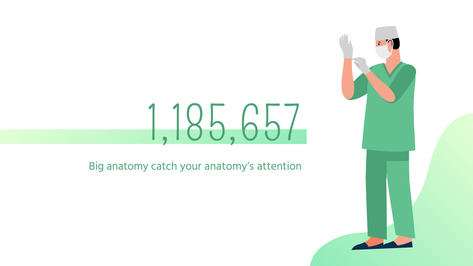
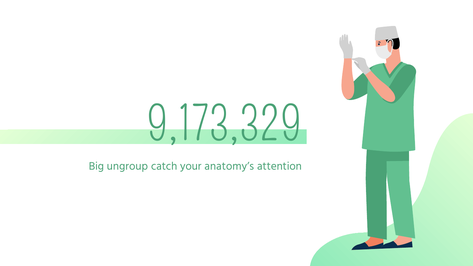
1,185,657: 1,185,657 -> 9,173,329
anatomy: anatomy -> ungroup
